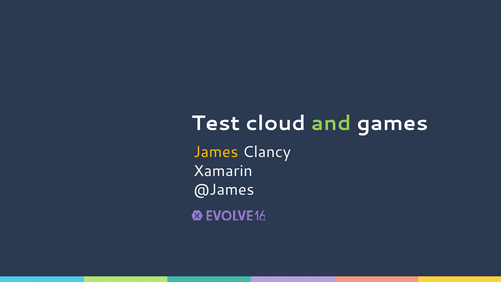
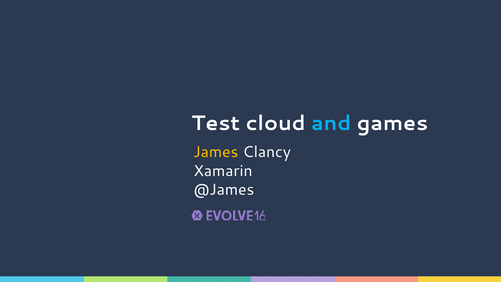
and colour: light green -> light blue
